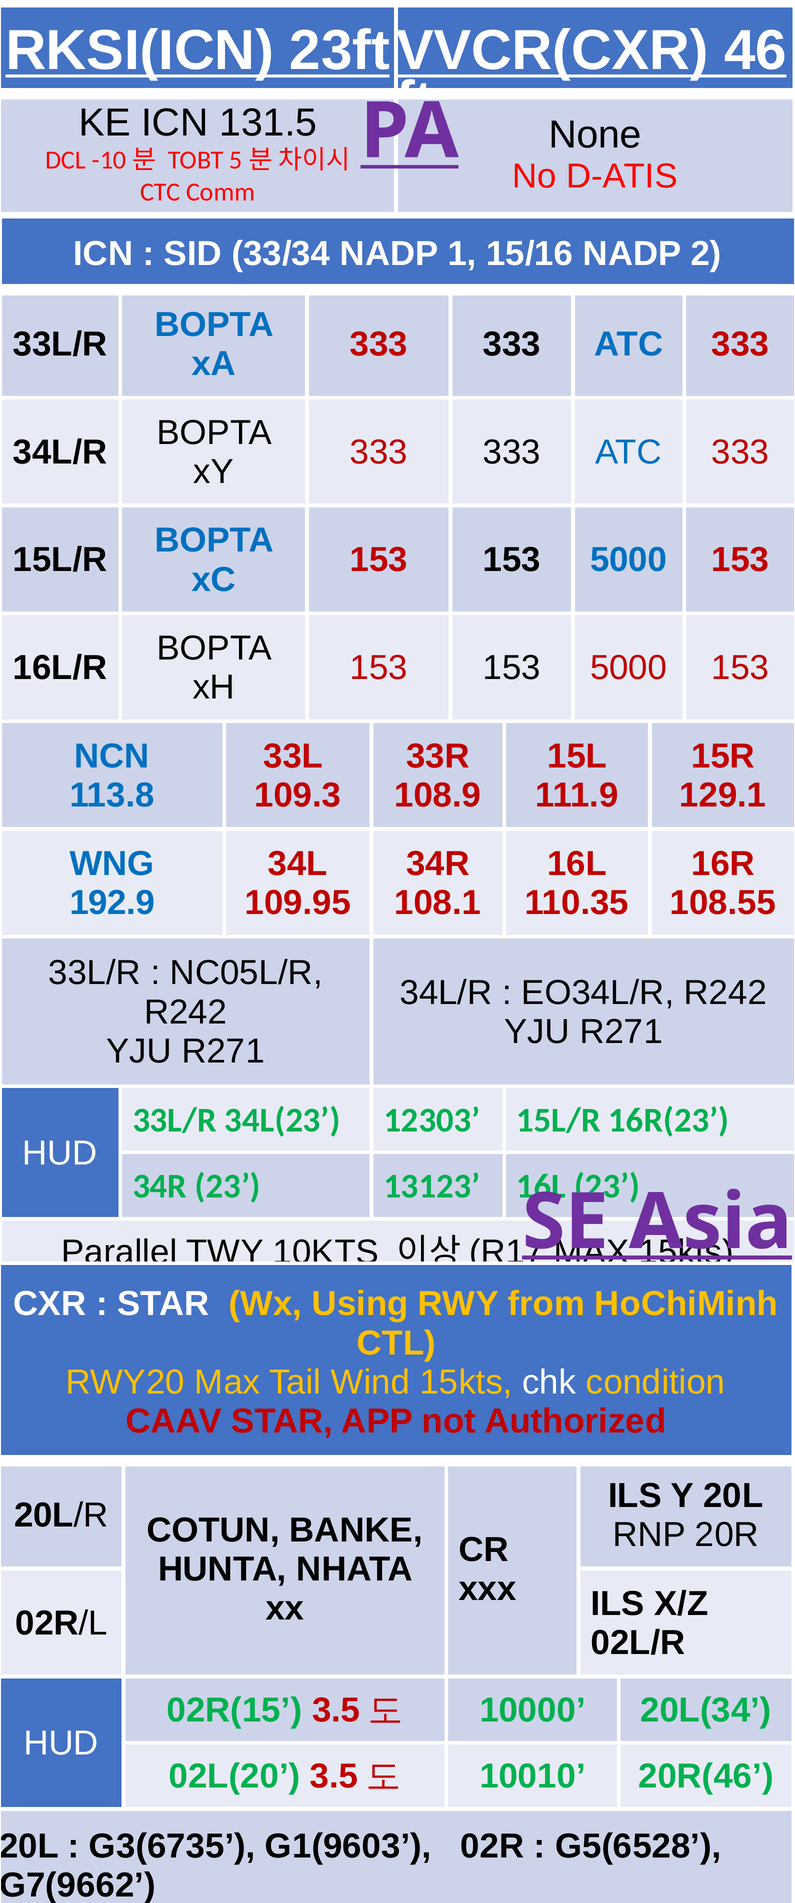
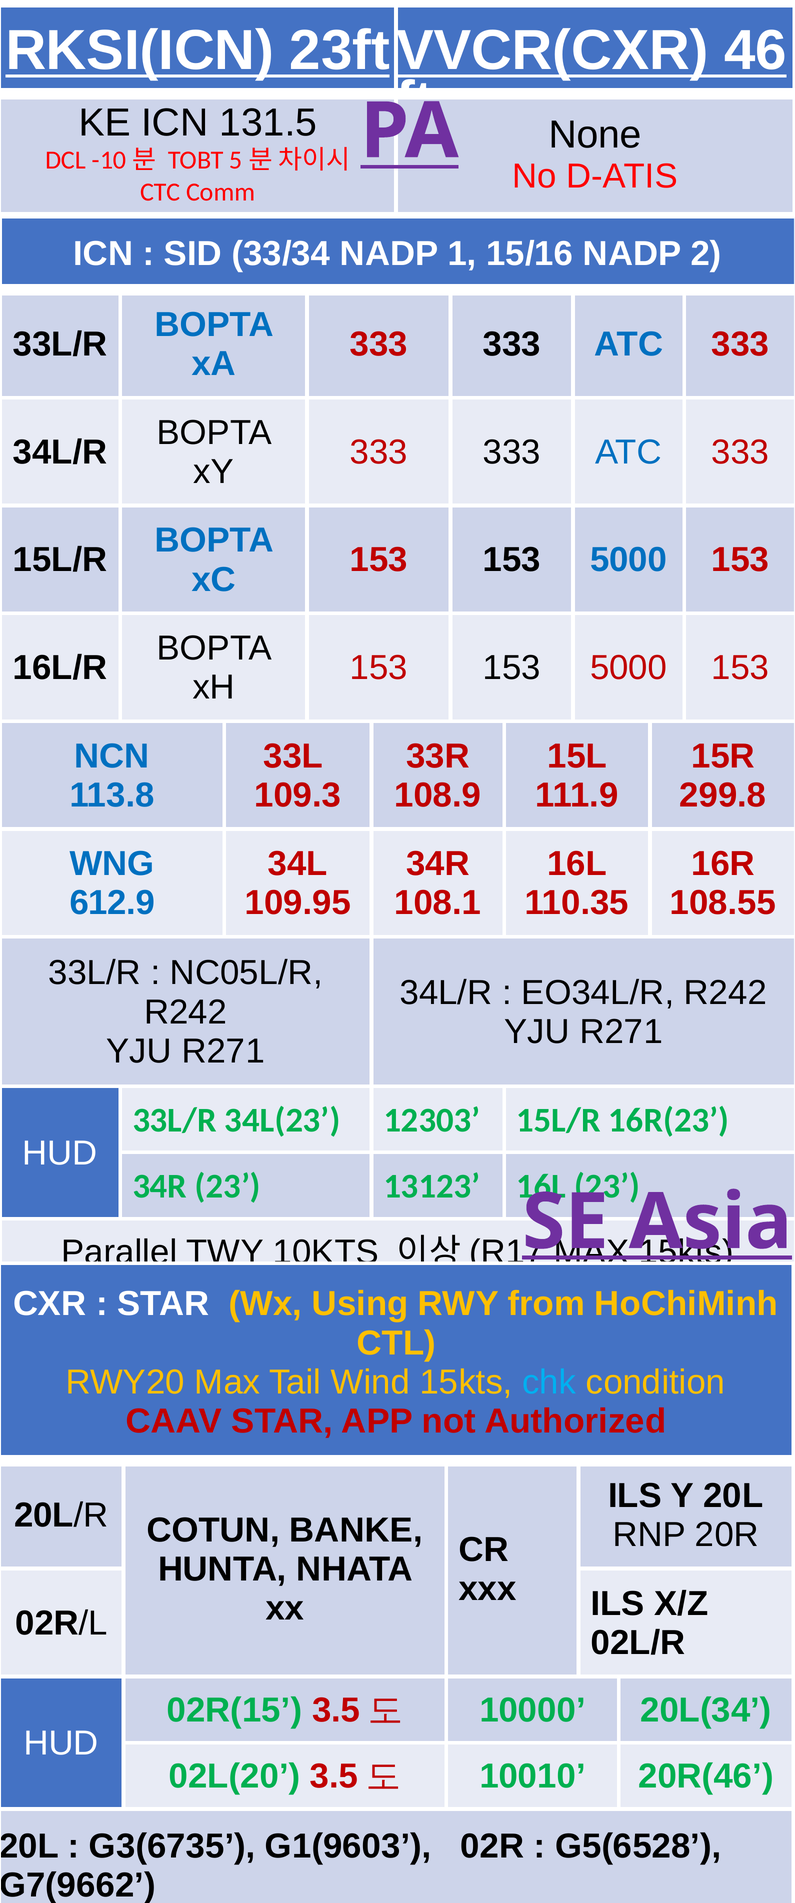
129.1 at (723, 795): 129.1 -> 299.8
192.9: 192.9 -> 612.9
chk colour: white -> light blue
